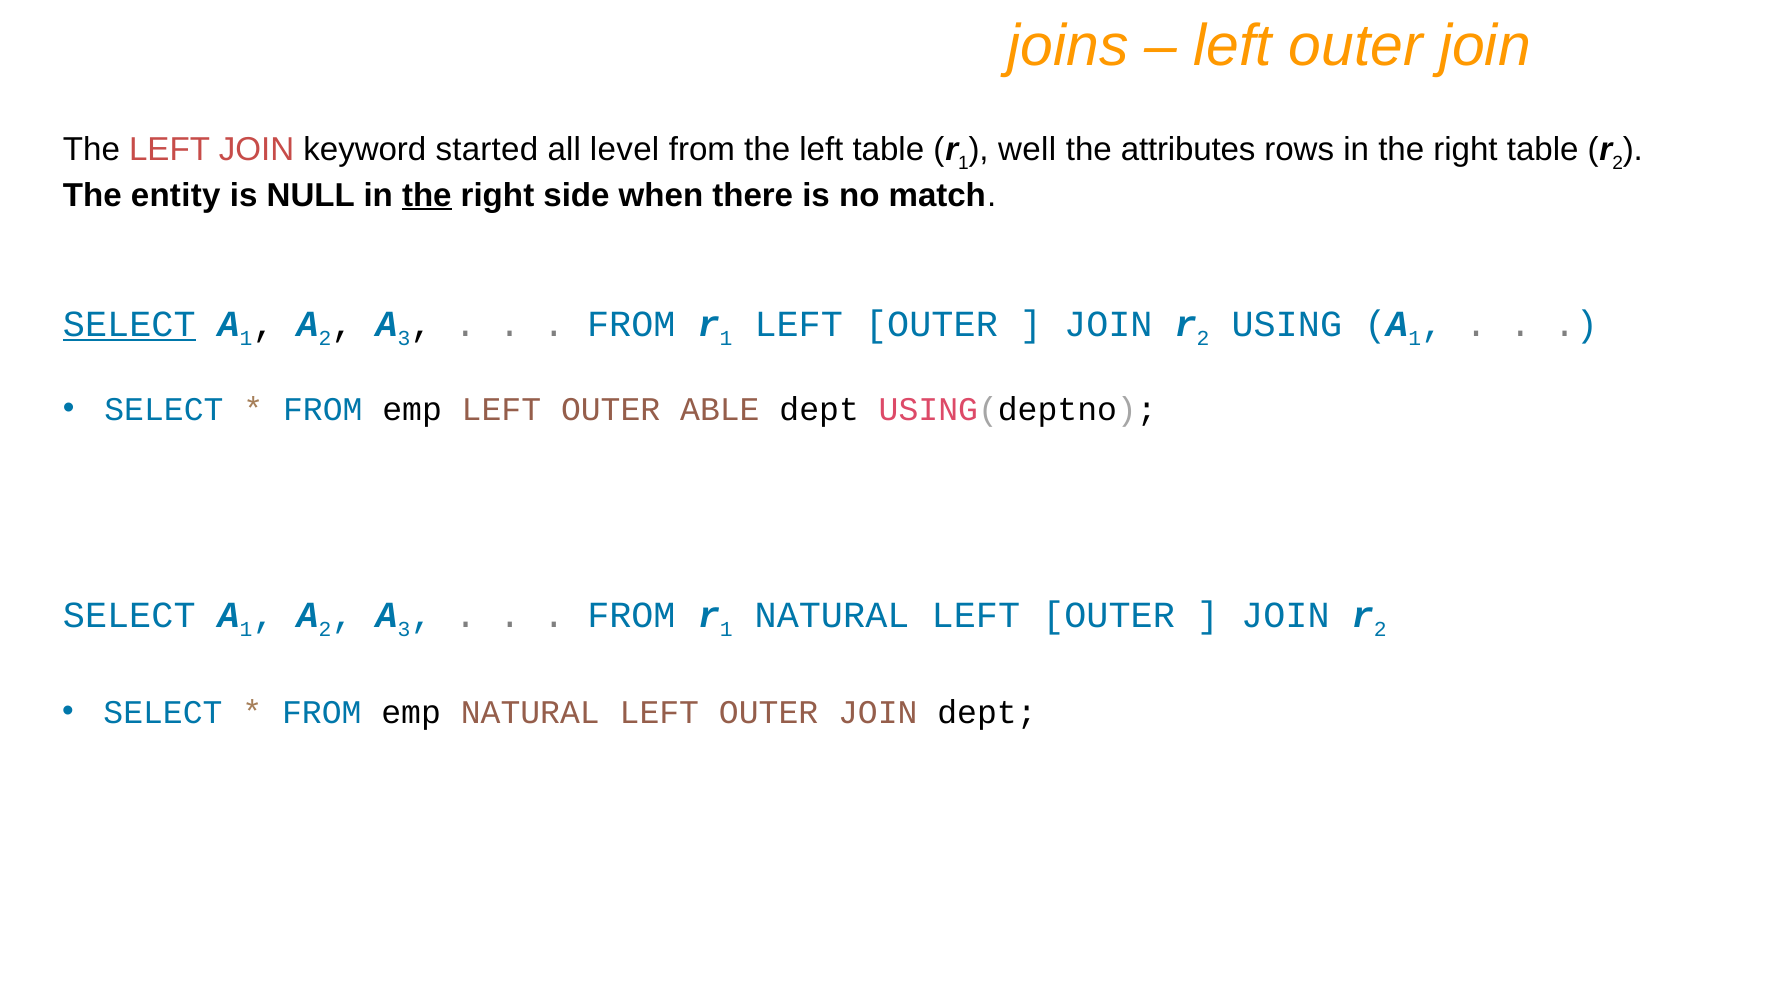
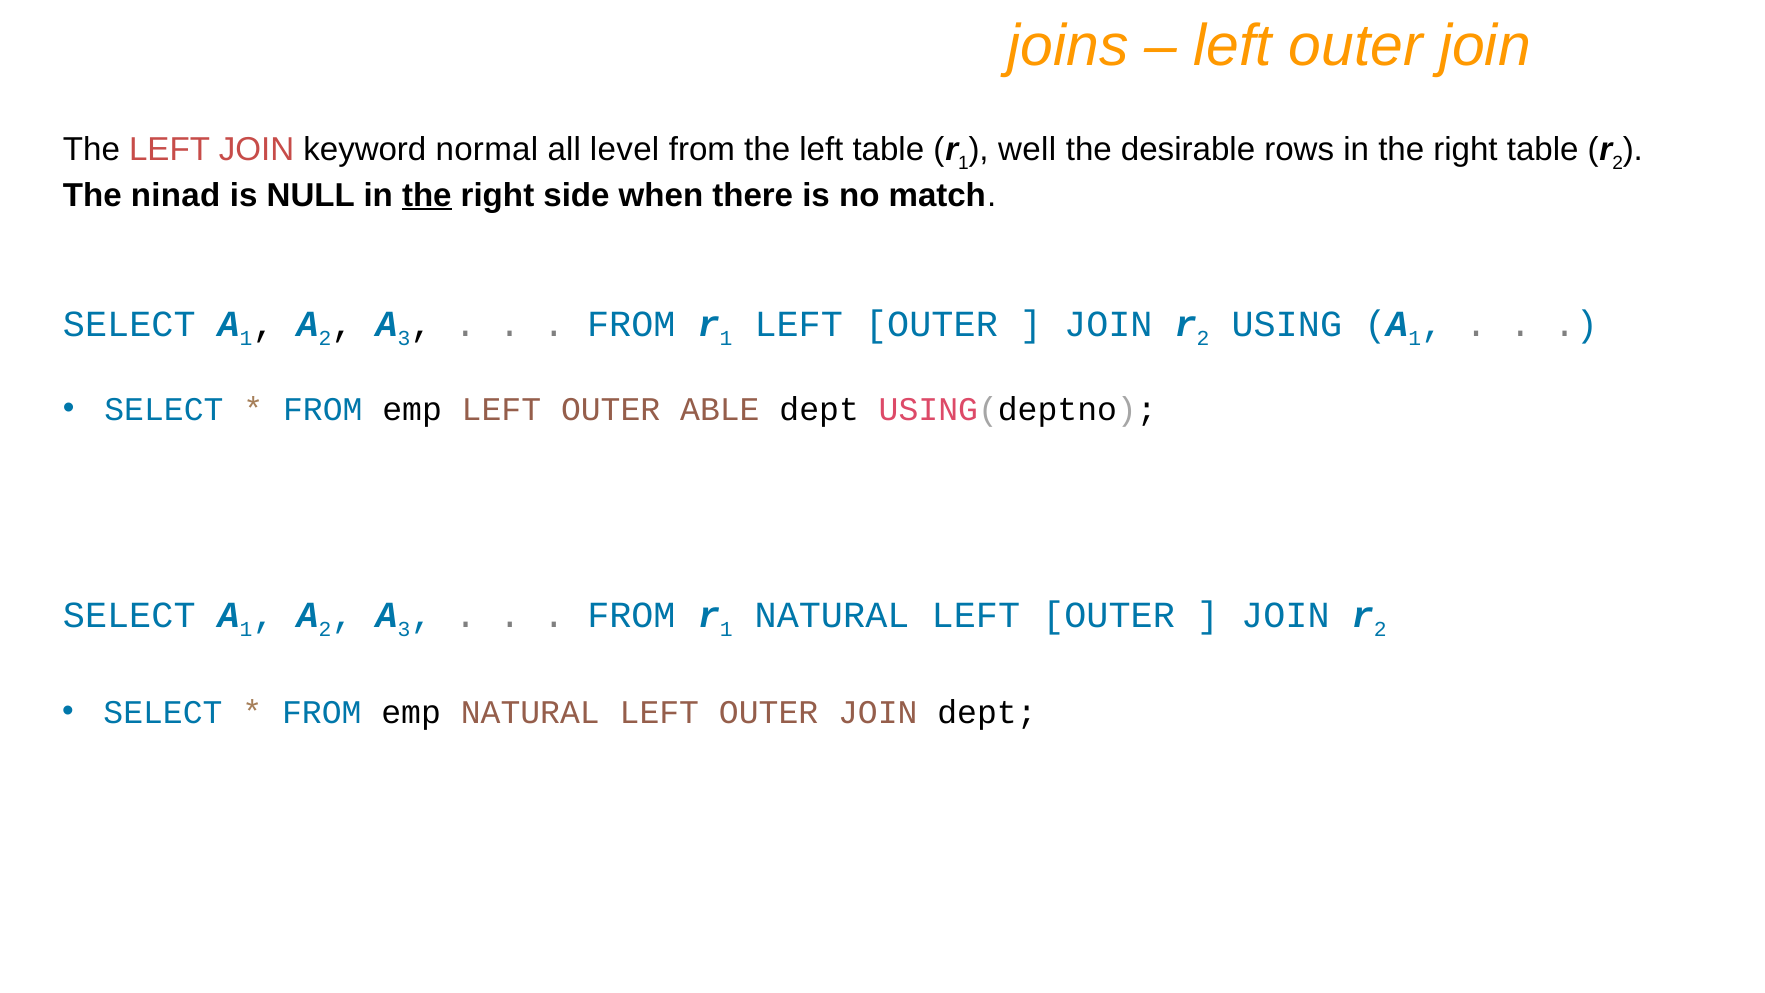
started: started -> normal
attributes: attributes -> desirable
entity: entity -> ninad
SELECT at (129, 324) underline: present -> none
